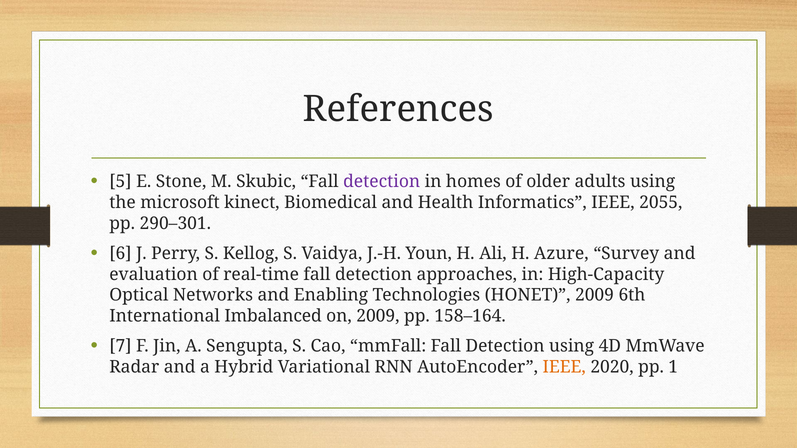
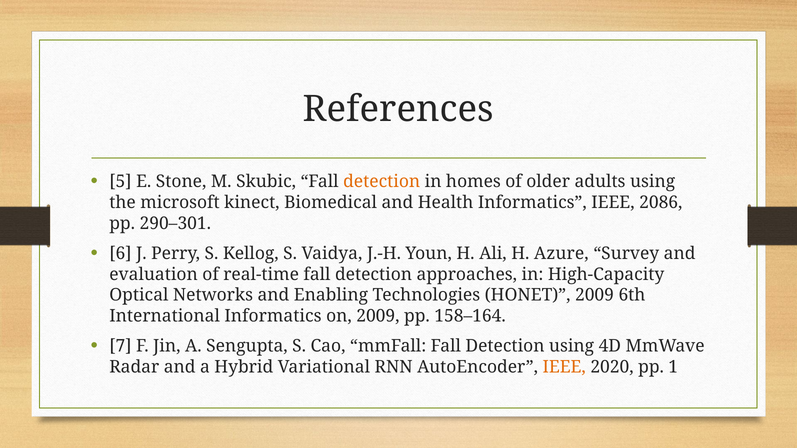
detection at (382, 182) colour: purple -> orange
2055: 2055 -> 2086
International Imbalanced: Imbalanced -> Informatics
